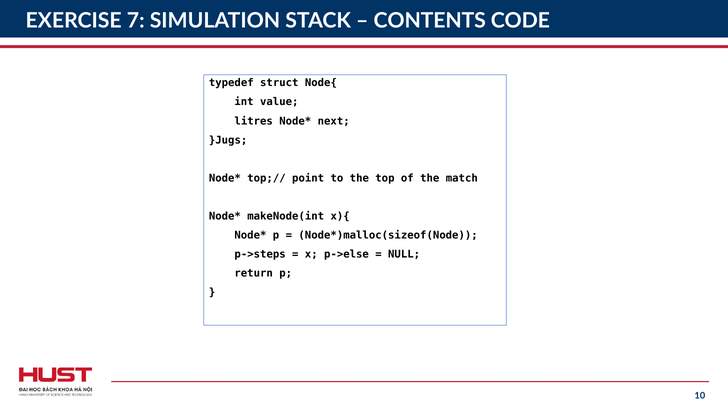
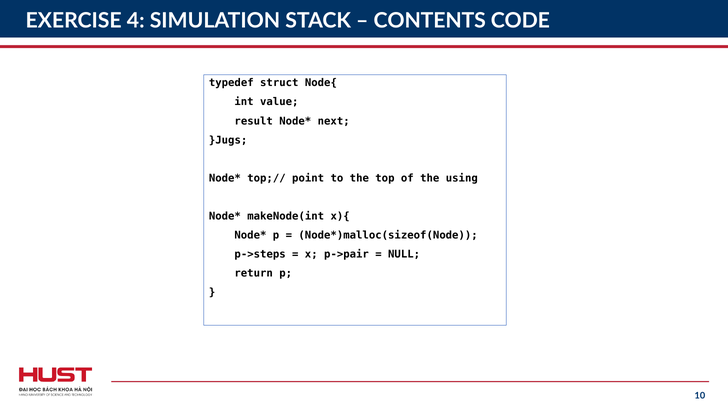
7: 7 -> 4
litres: litres -> result
match: match -> using
p->else: p->else -> p->pair
